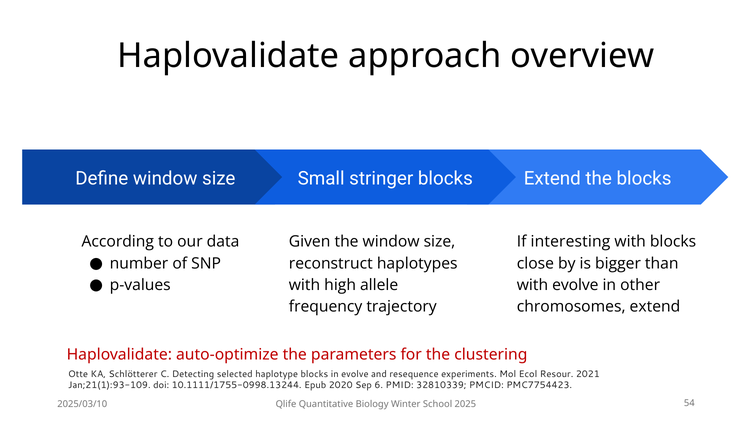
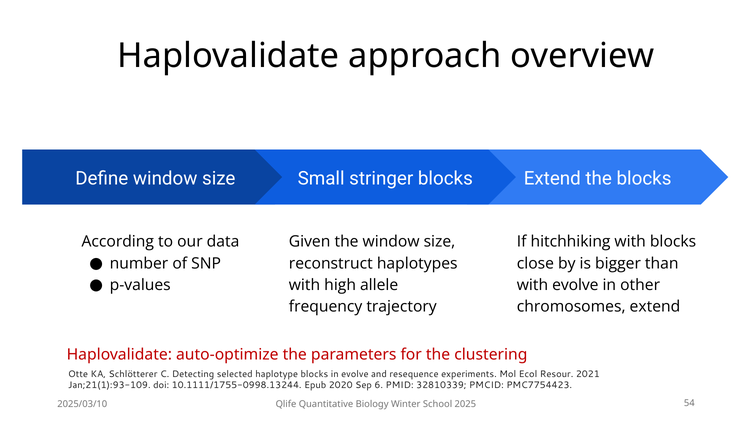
interesting: interesting -> hitchhiking
